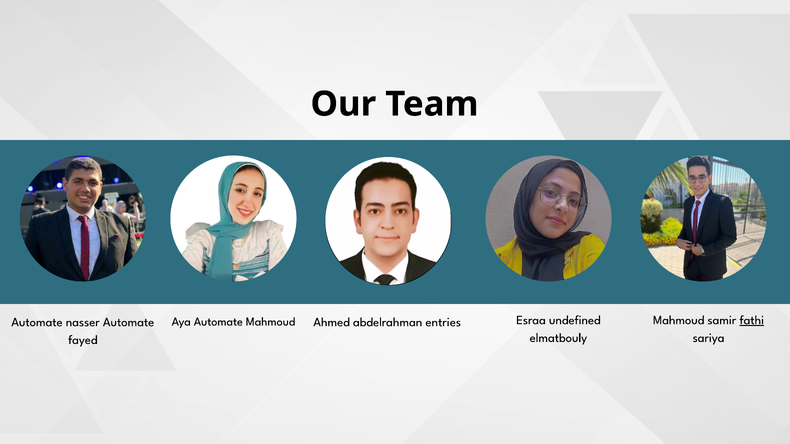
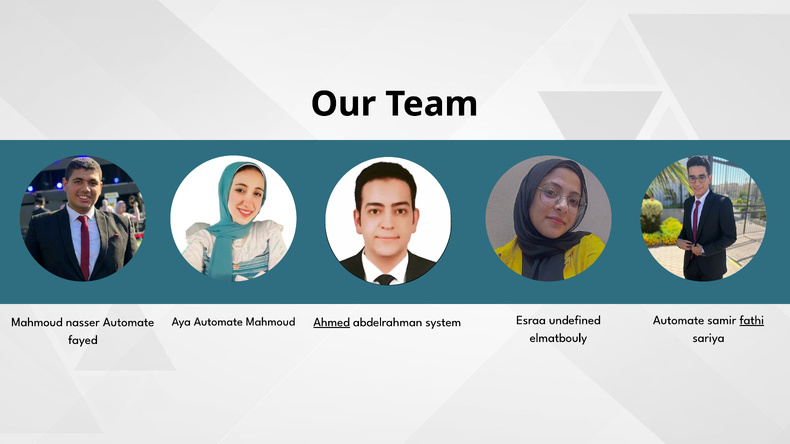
Mahmoud at (679, 320): Mahmoud -> Automate
Ahmed underline: none -> present
entries: entries -> system
Automate at (37, 322): Automate -> Mahmoud
